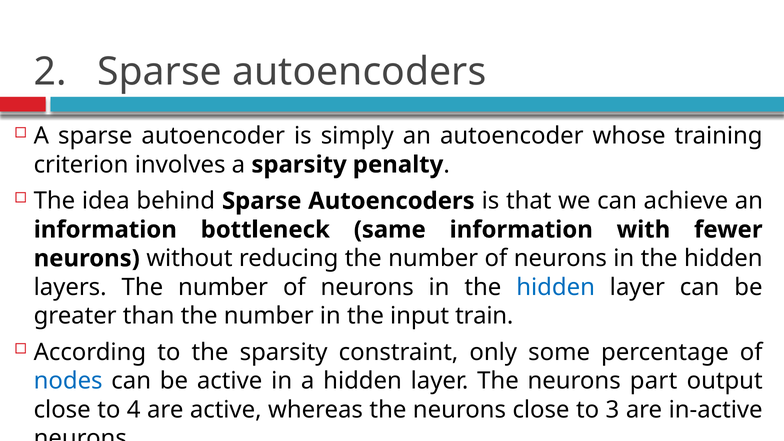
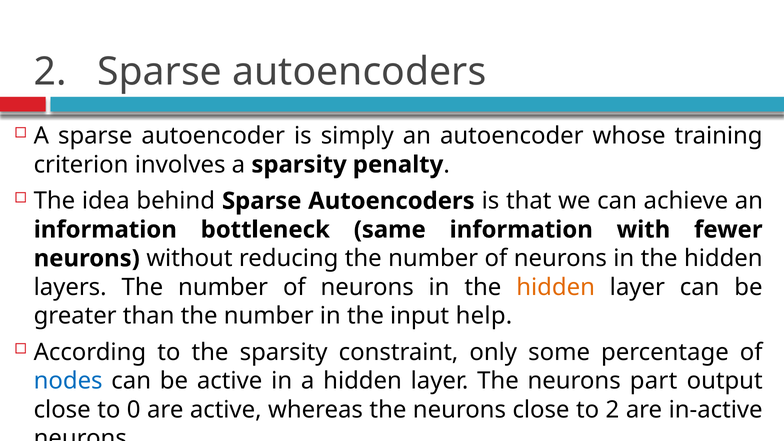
hidden at (556, 287) colour: blue -> orange
train: train -> help
4: 4 -> 0
to 3: 3 -> 2
